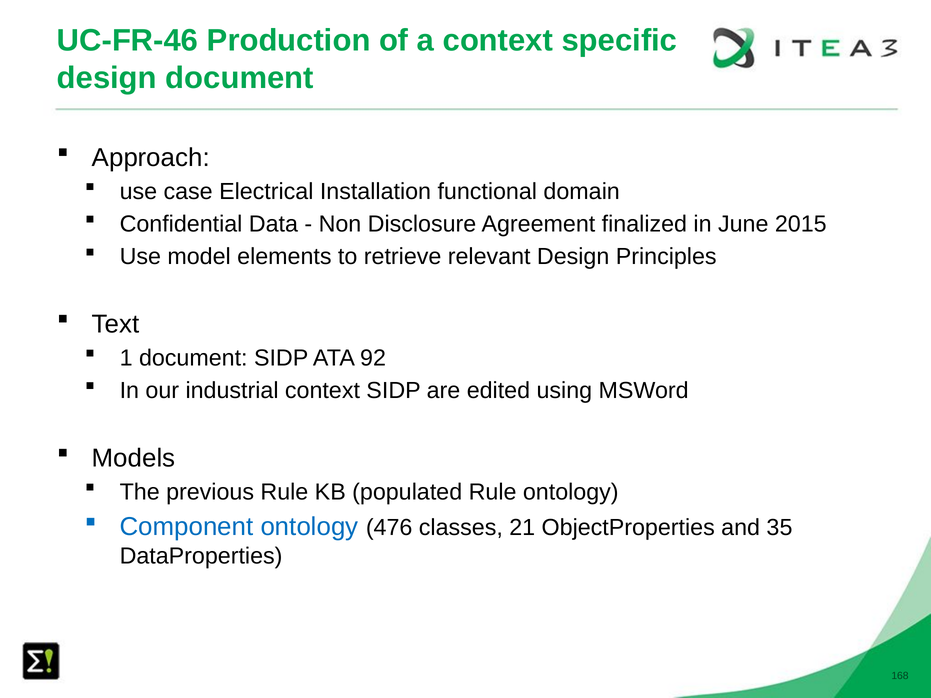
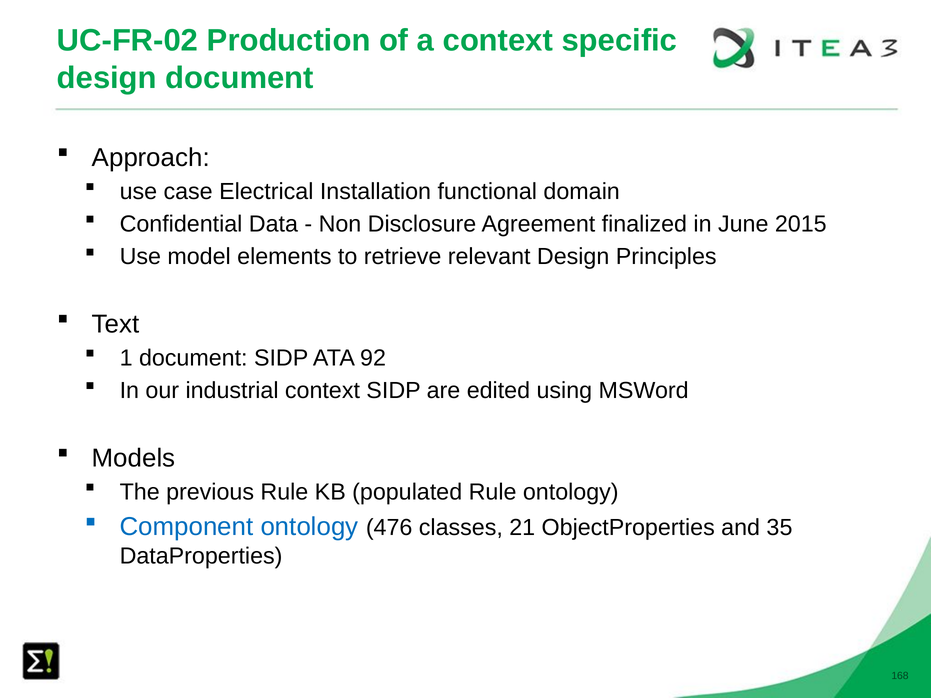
UC-FR-46: UC-FR-46 -> UC-FR-02
